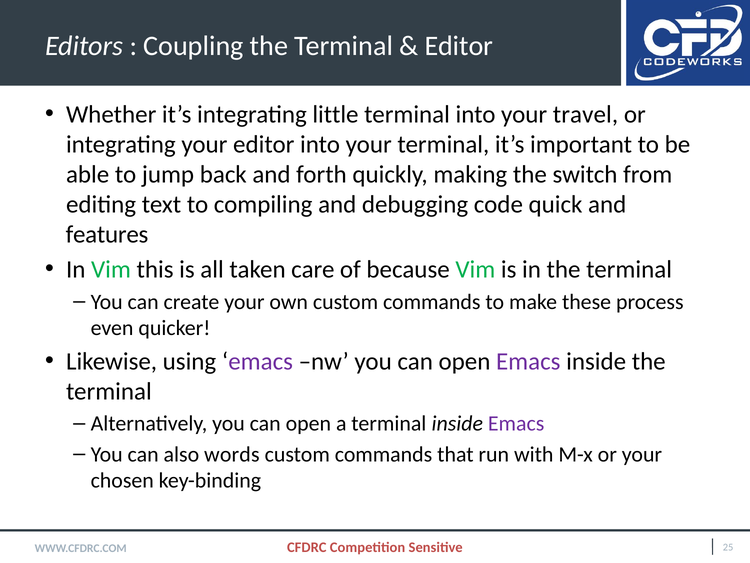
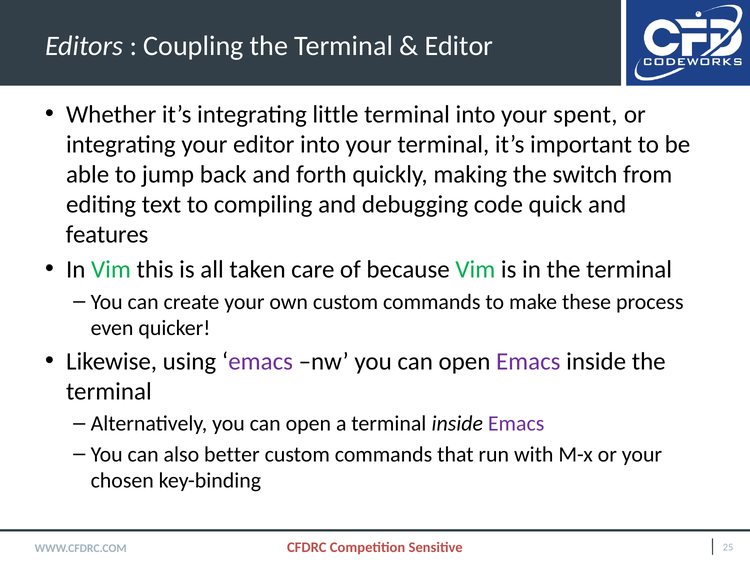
travel: travel -> spent
words: words -> better
